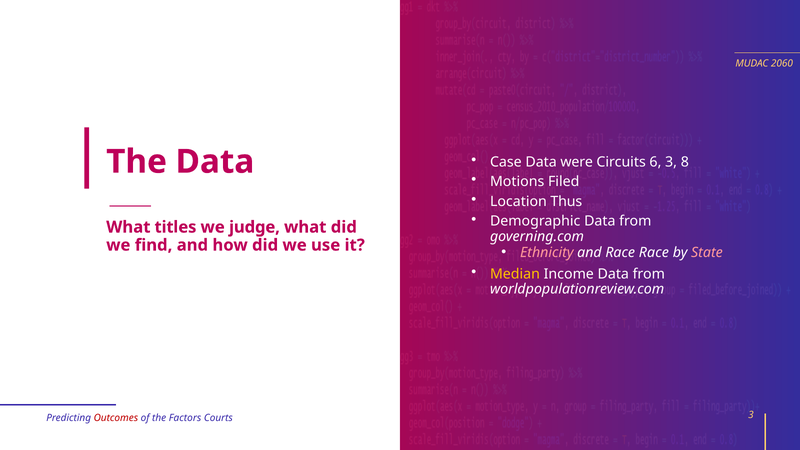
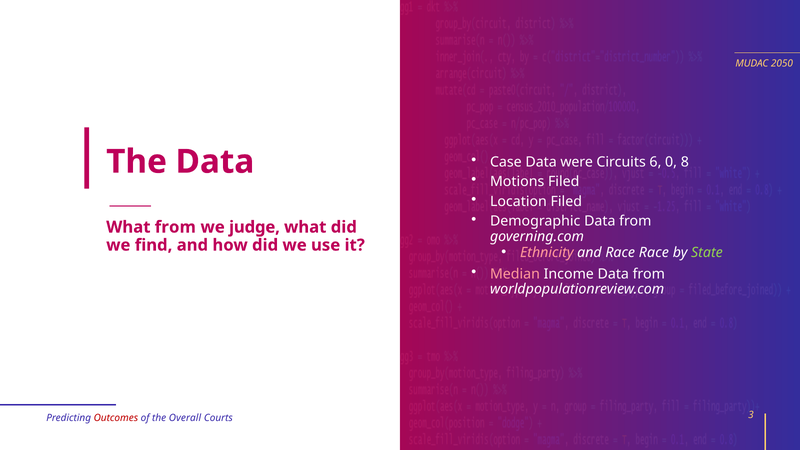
2060: 2060 -> 2050
6 3: 3 -> 0
Location Thus: Thus -> Filed
What titles: titles -> from
State colour: pink -> light green
Median colour: yellow -> pink
Factors: Factors -> Overall
